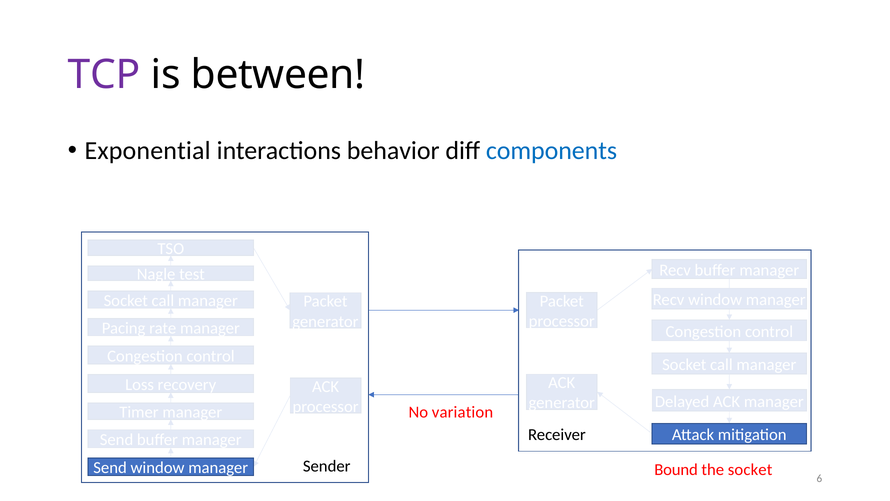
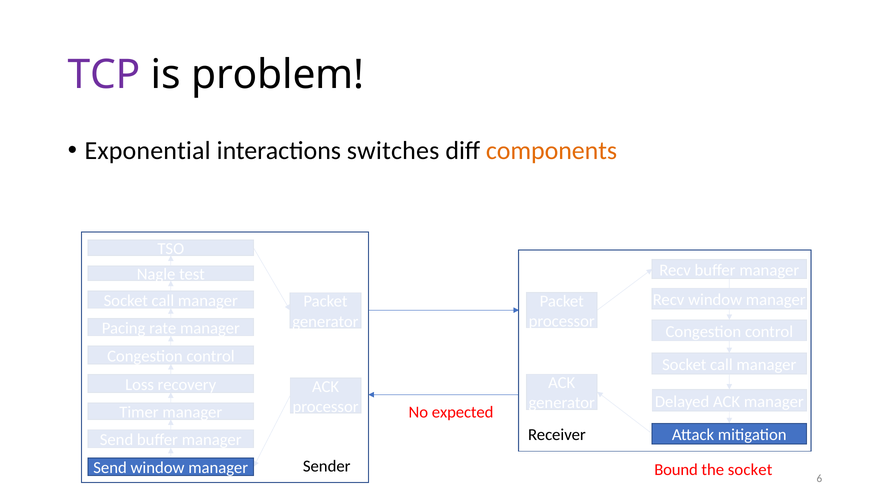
between: between -> problem
behavior: behavior -> switches
components colour: blue -> orange
variation: variation -> expected
